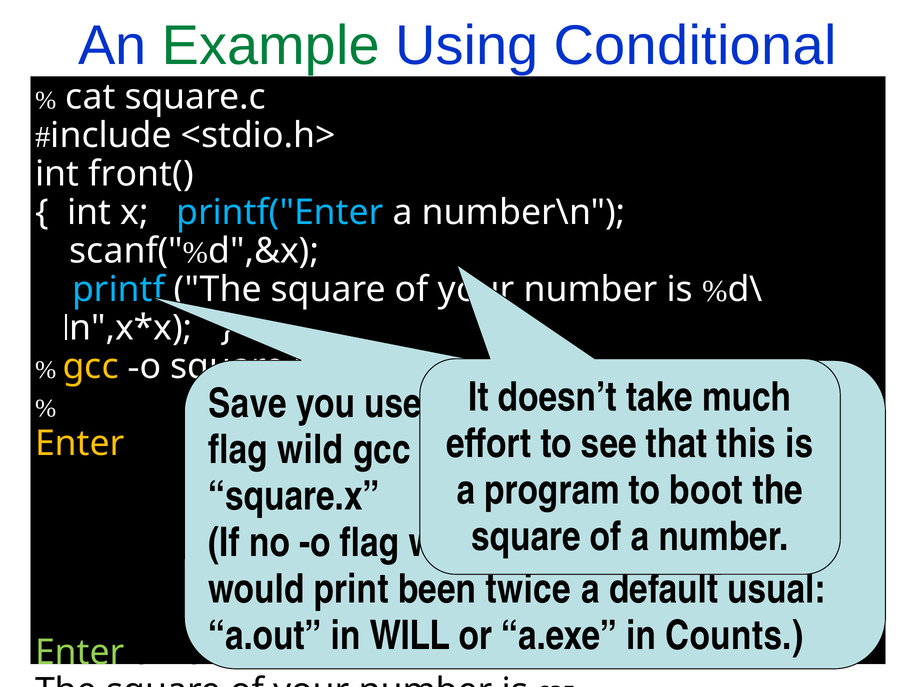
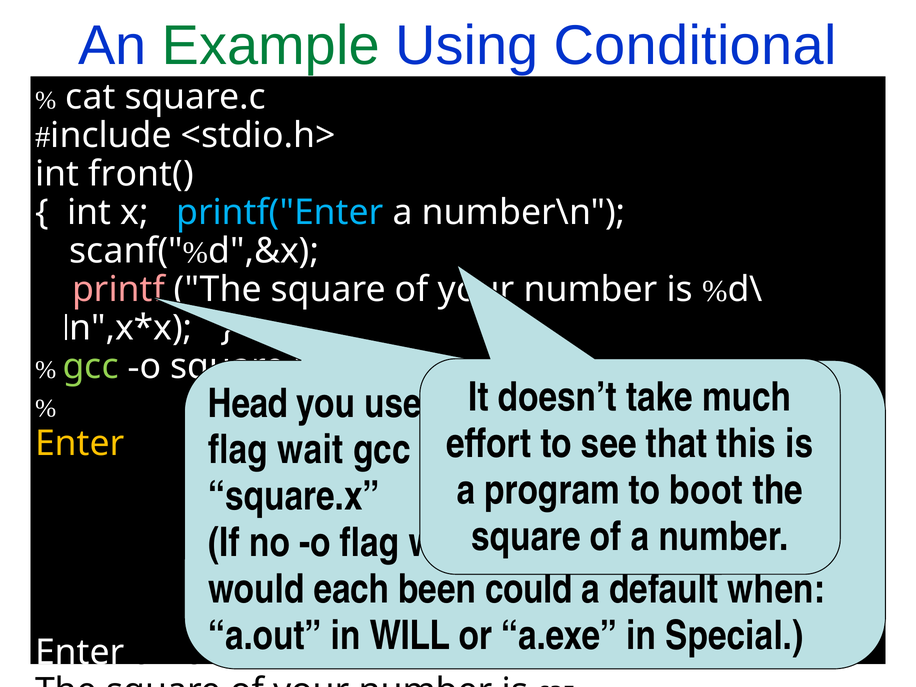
printf colour: light blue -> pink
gcc at (91, 367) colour: yellow -> light green
Save: Save -> Head
wild: wild -> wait
print: print -> each
twice: twice -> could
usual: usual -> when
Counts: Counts -> Special
Enter at (80, 652) colour: light green -> white
